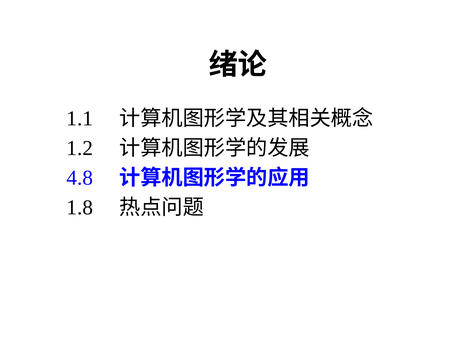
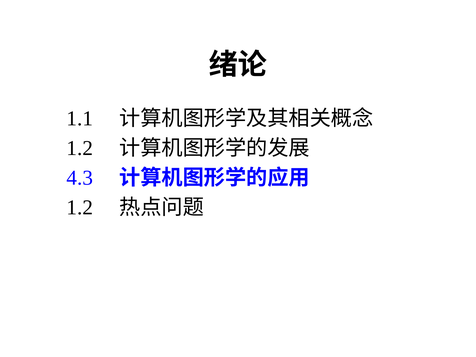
4.8: 4.8 -> 4.3
1.8 at (80, 207): 1.8 -> 1.2
